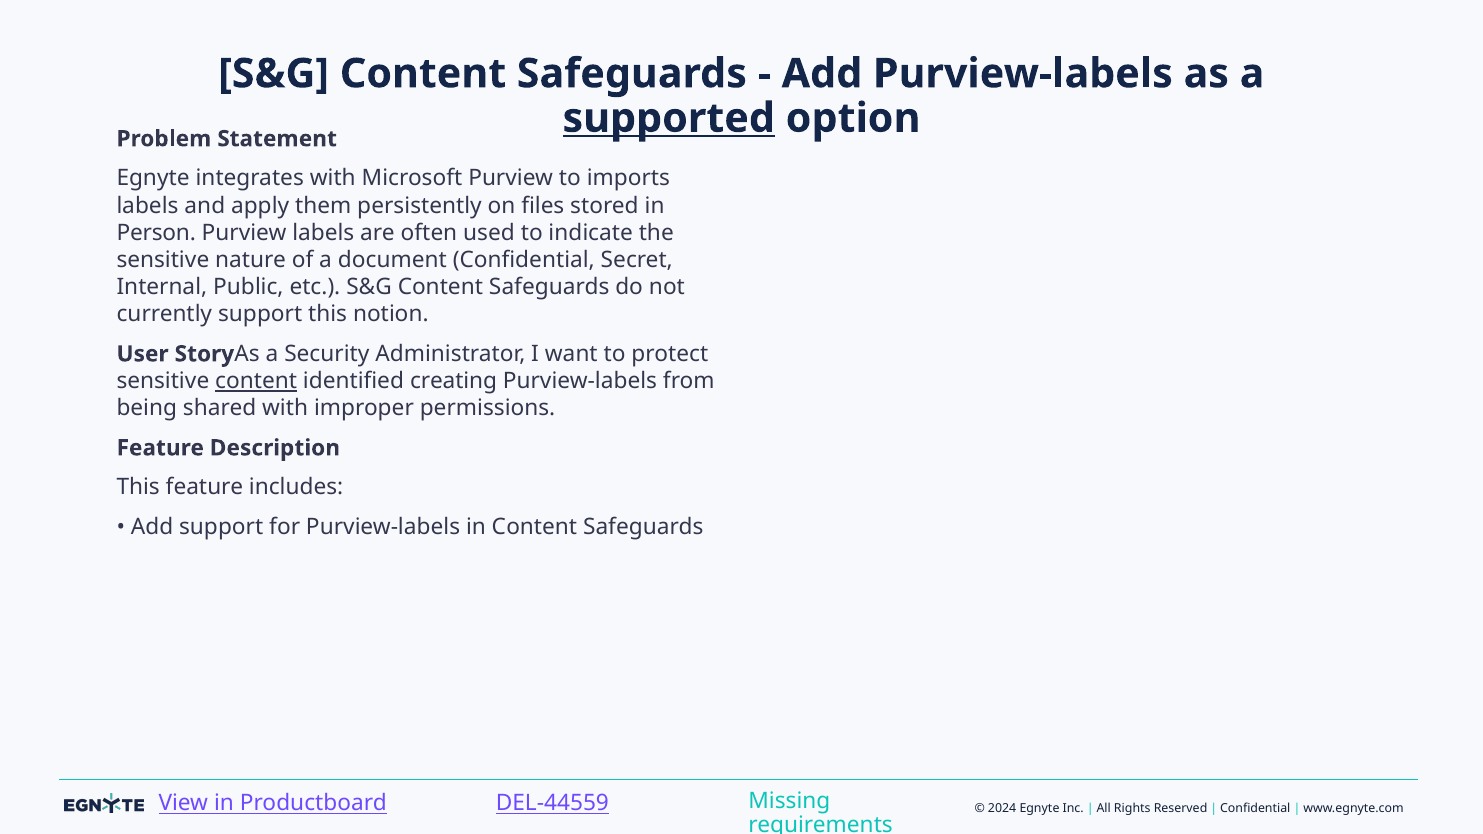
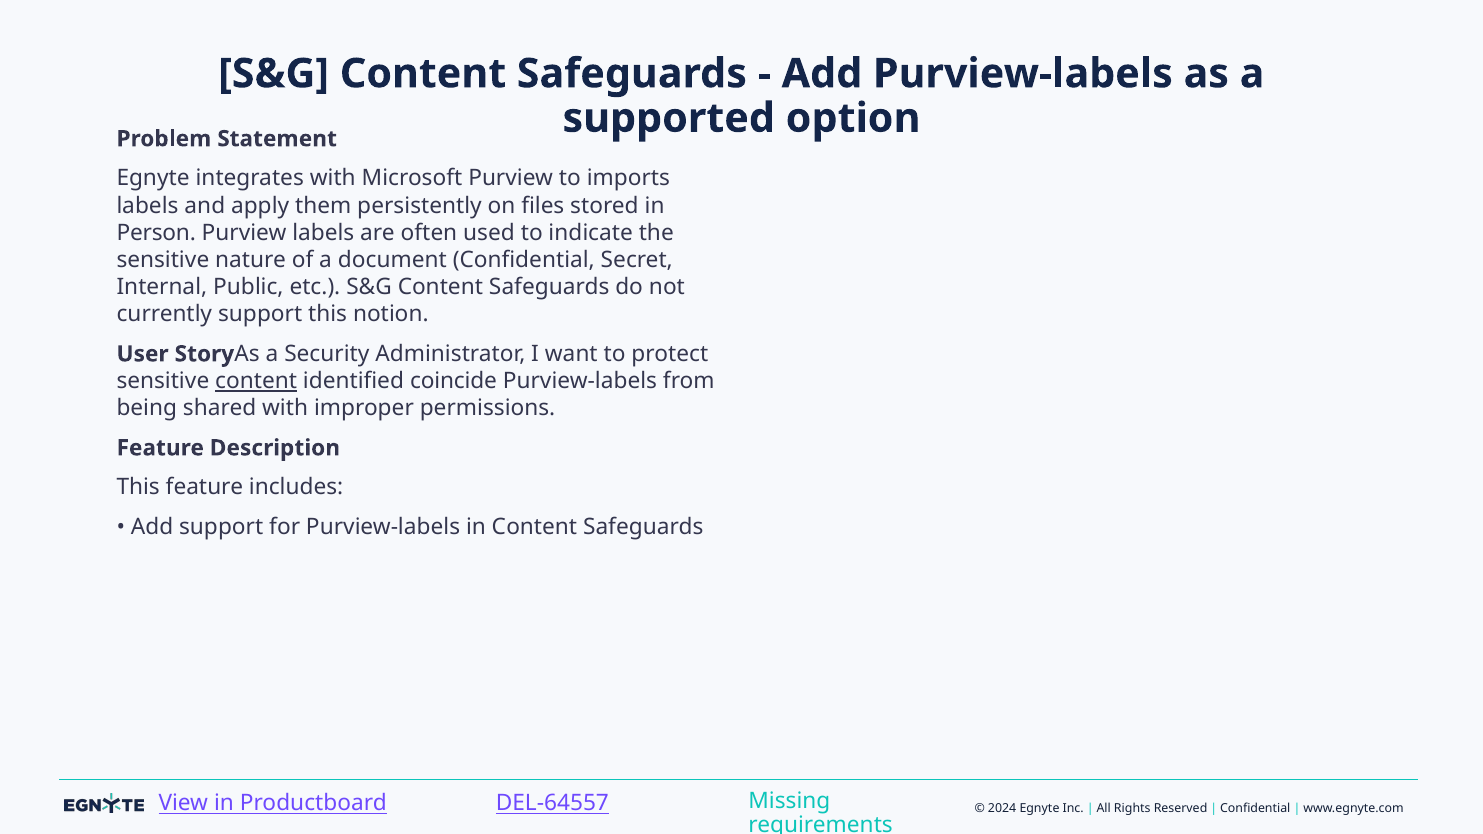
supported underline: present -> none
creating: creating -> coincide
DEL-44559: DEL-44559 -> DEL-64557
